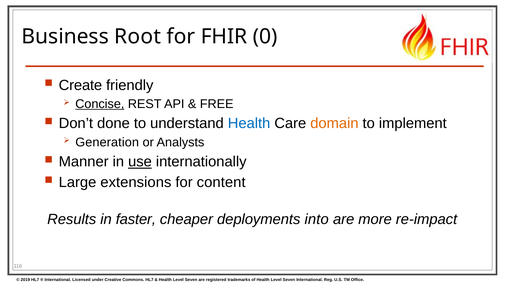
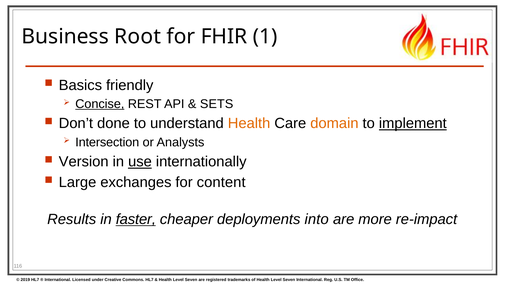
0: 0 -> 1
Create: Create -> Basics
FREE: FREE -> SETS
Health at (249, 123) colour: blue -> orange
implement underline: none -> present
Generation: Generation -> Intersection
Manner: Manner -> Version
extensions: extensions -> exchanges
faster underline: none -> present
